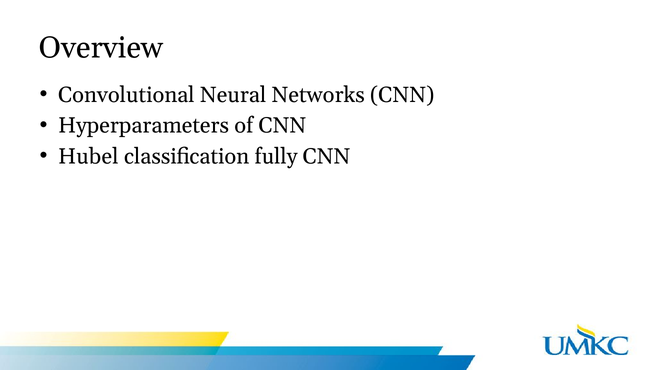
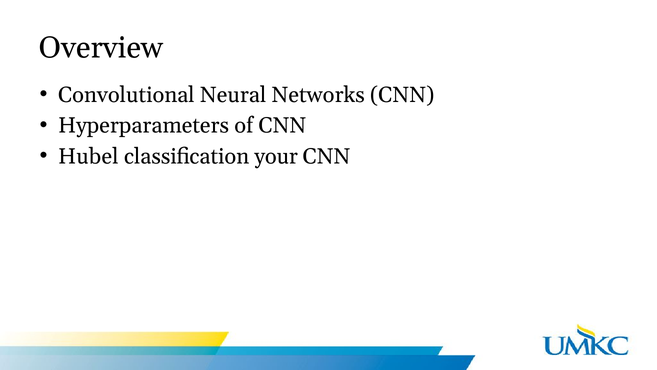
fully: fully -> your
